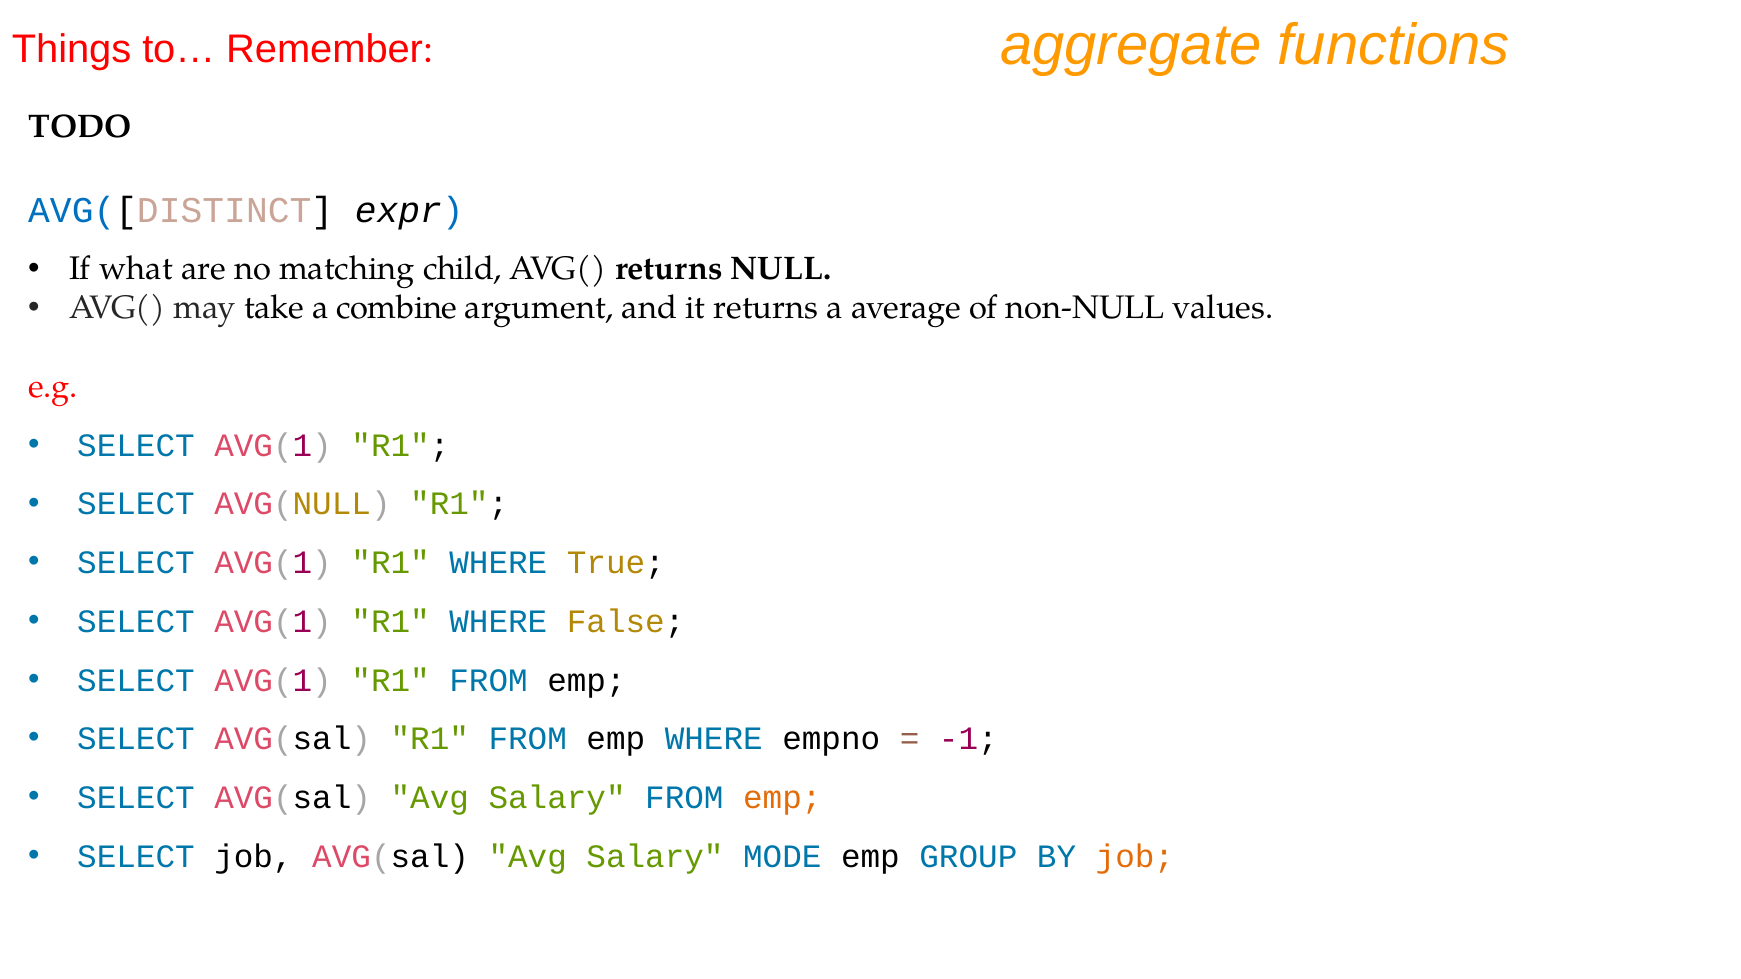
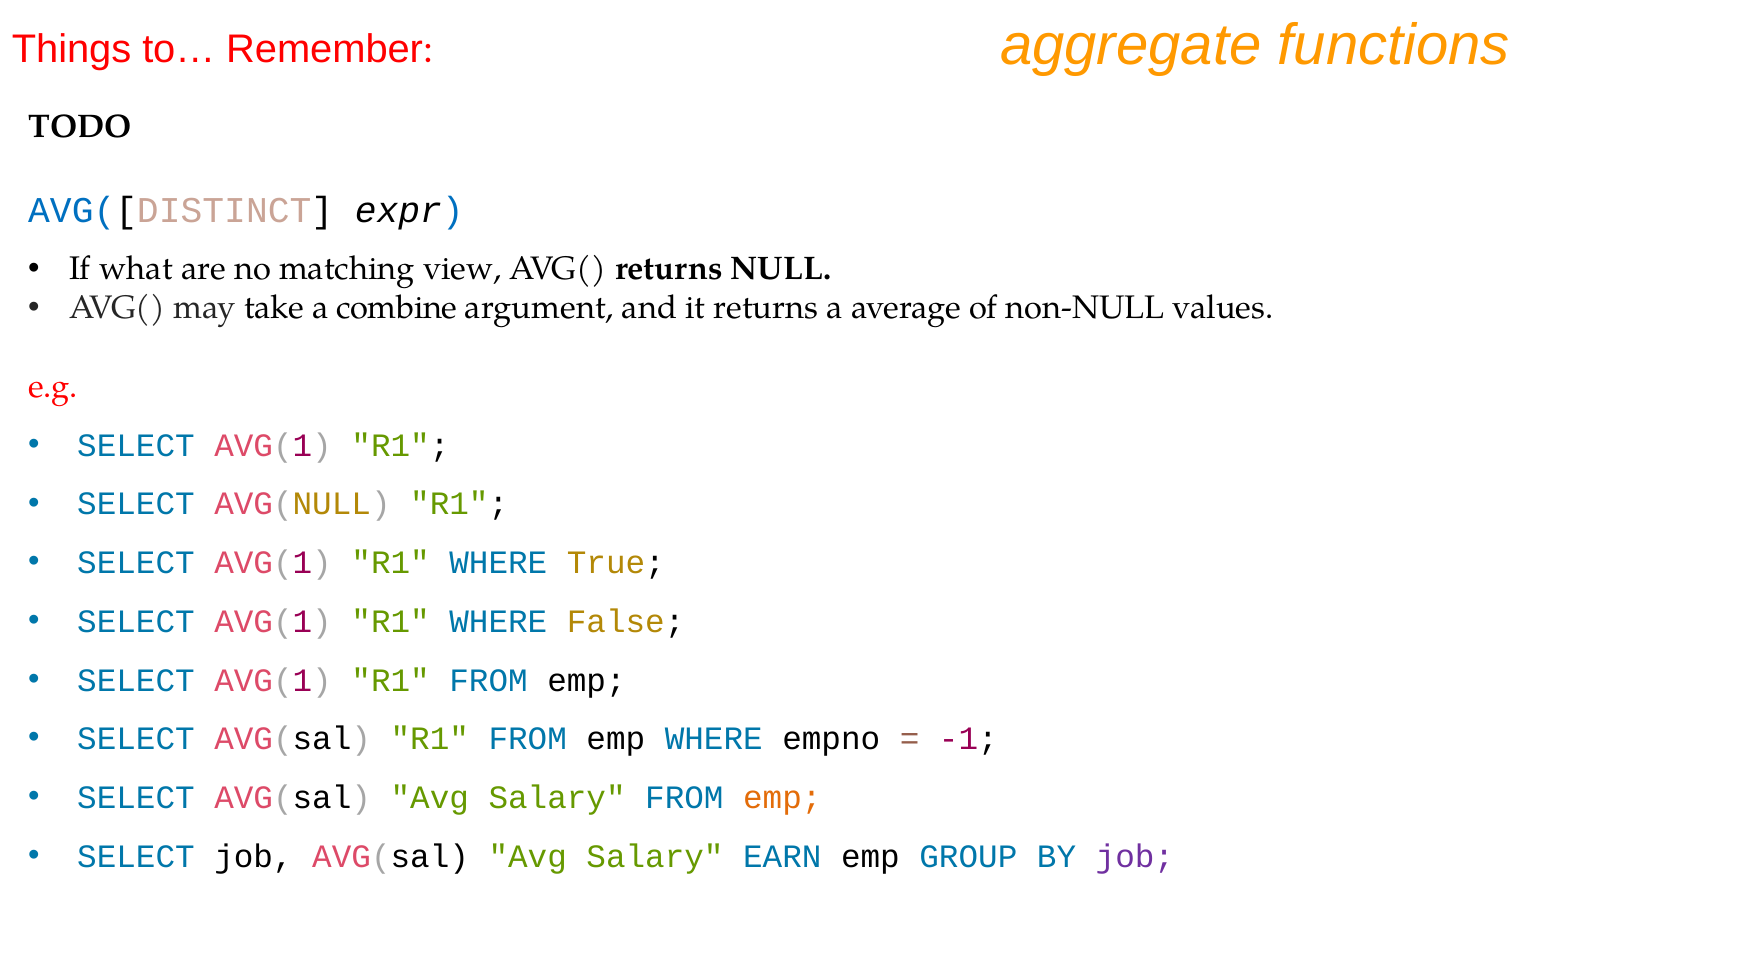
child: child -> view
MODE: MODE -> EARN
job at (1135, 857) colour: orange -> purple
